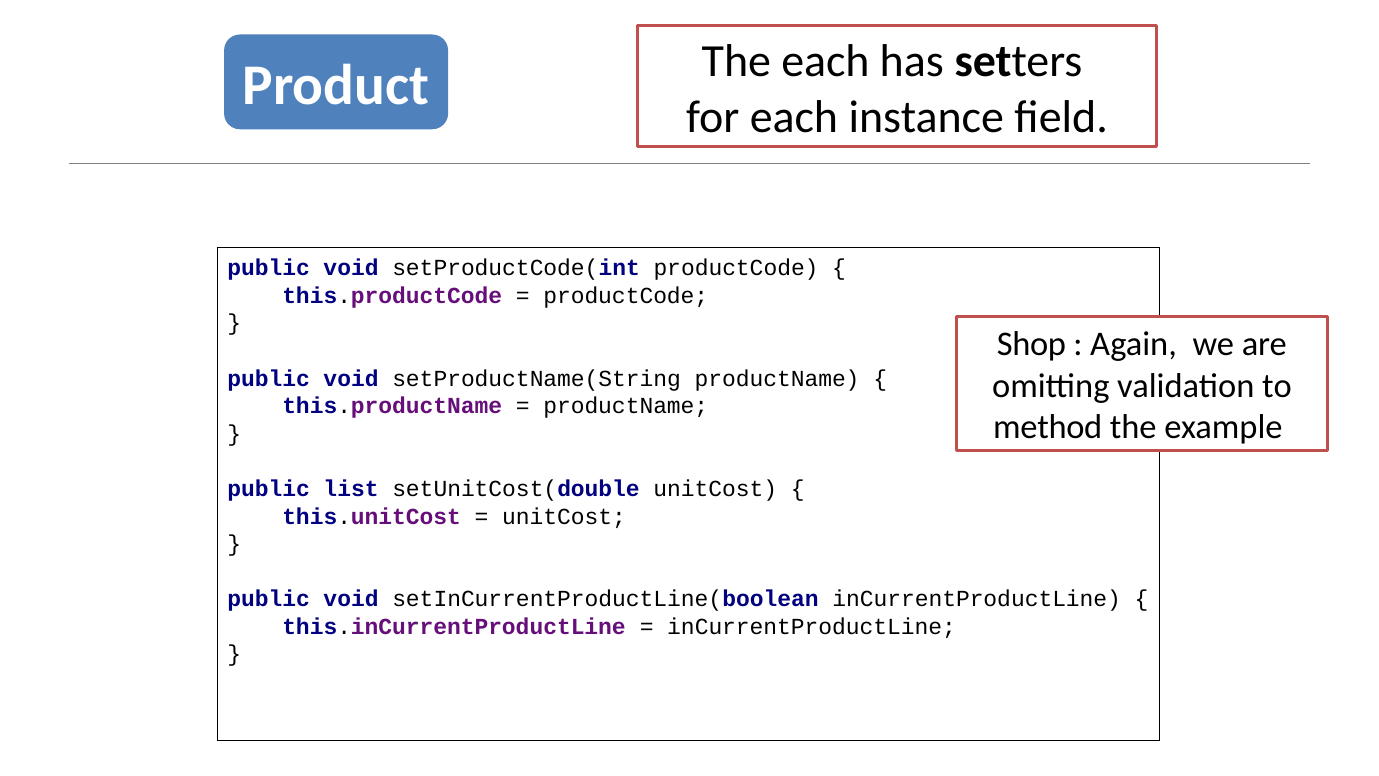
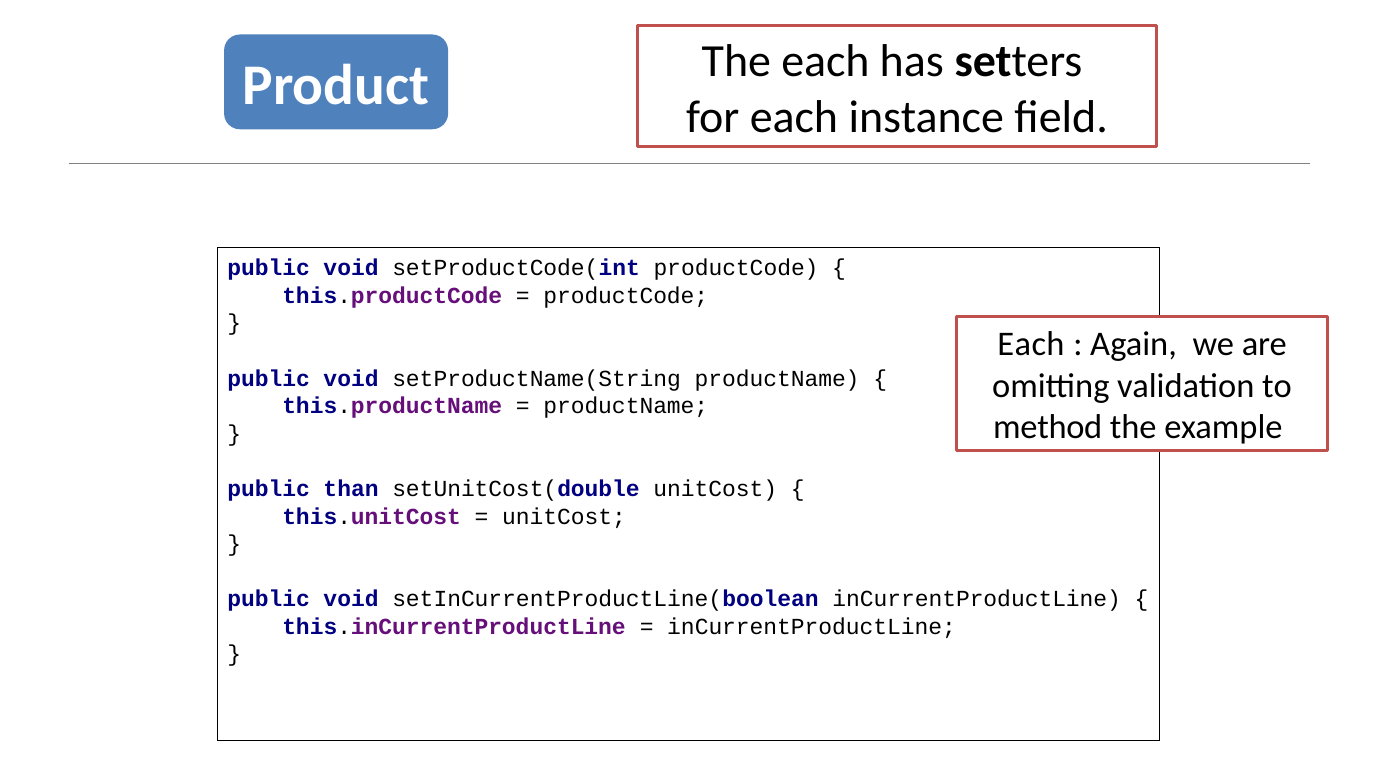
Shop at (1031, 344): Shop -> Each
list: list -> than
